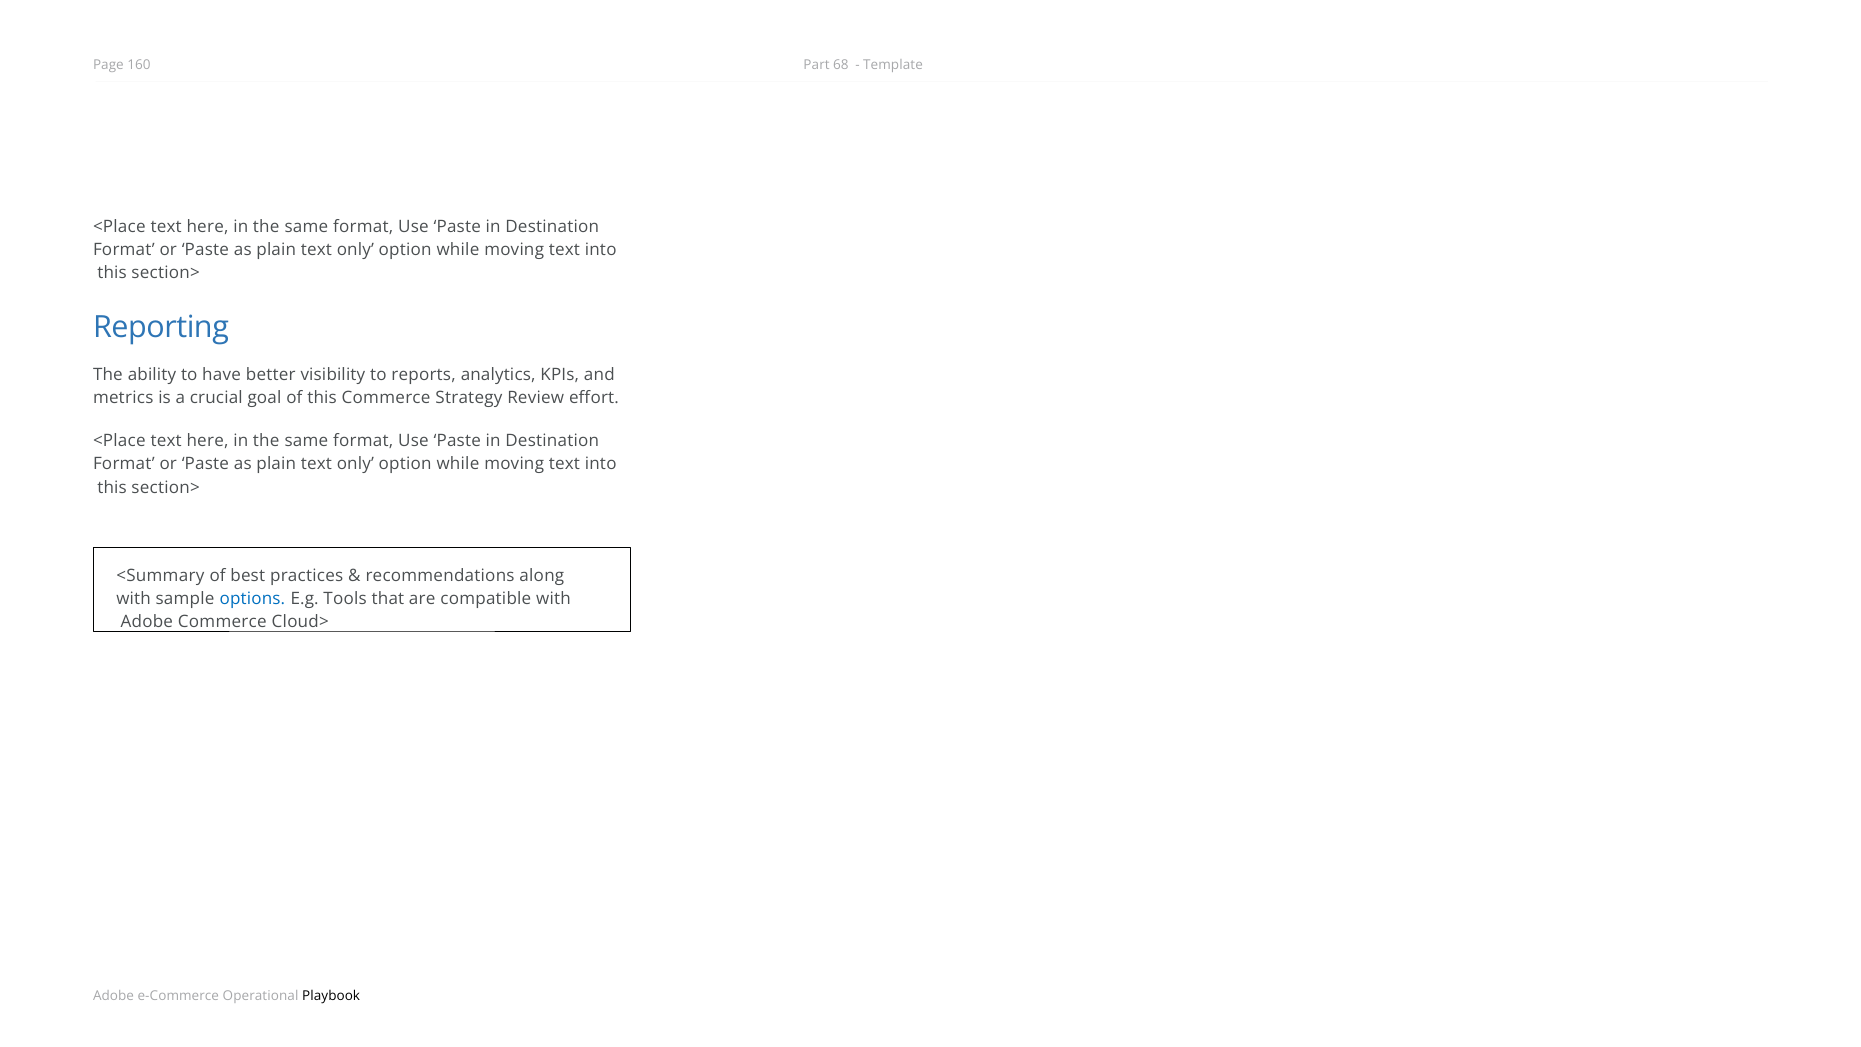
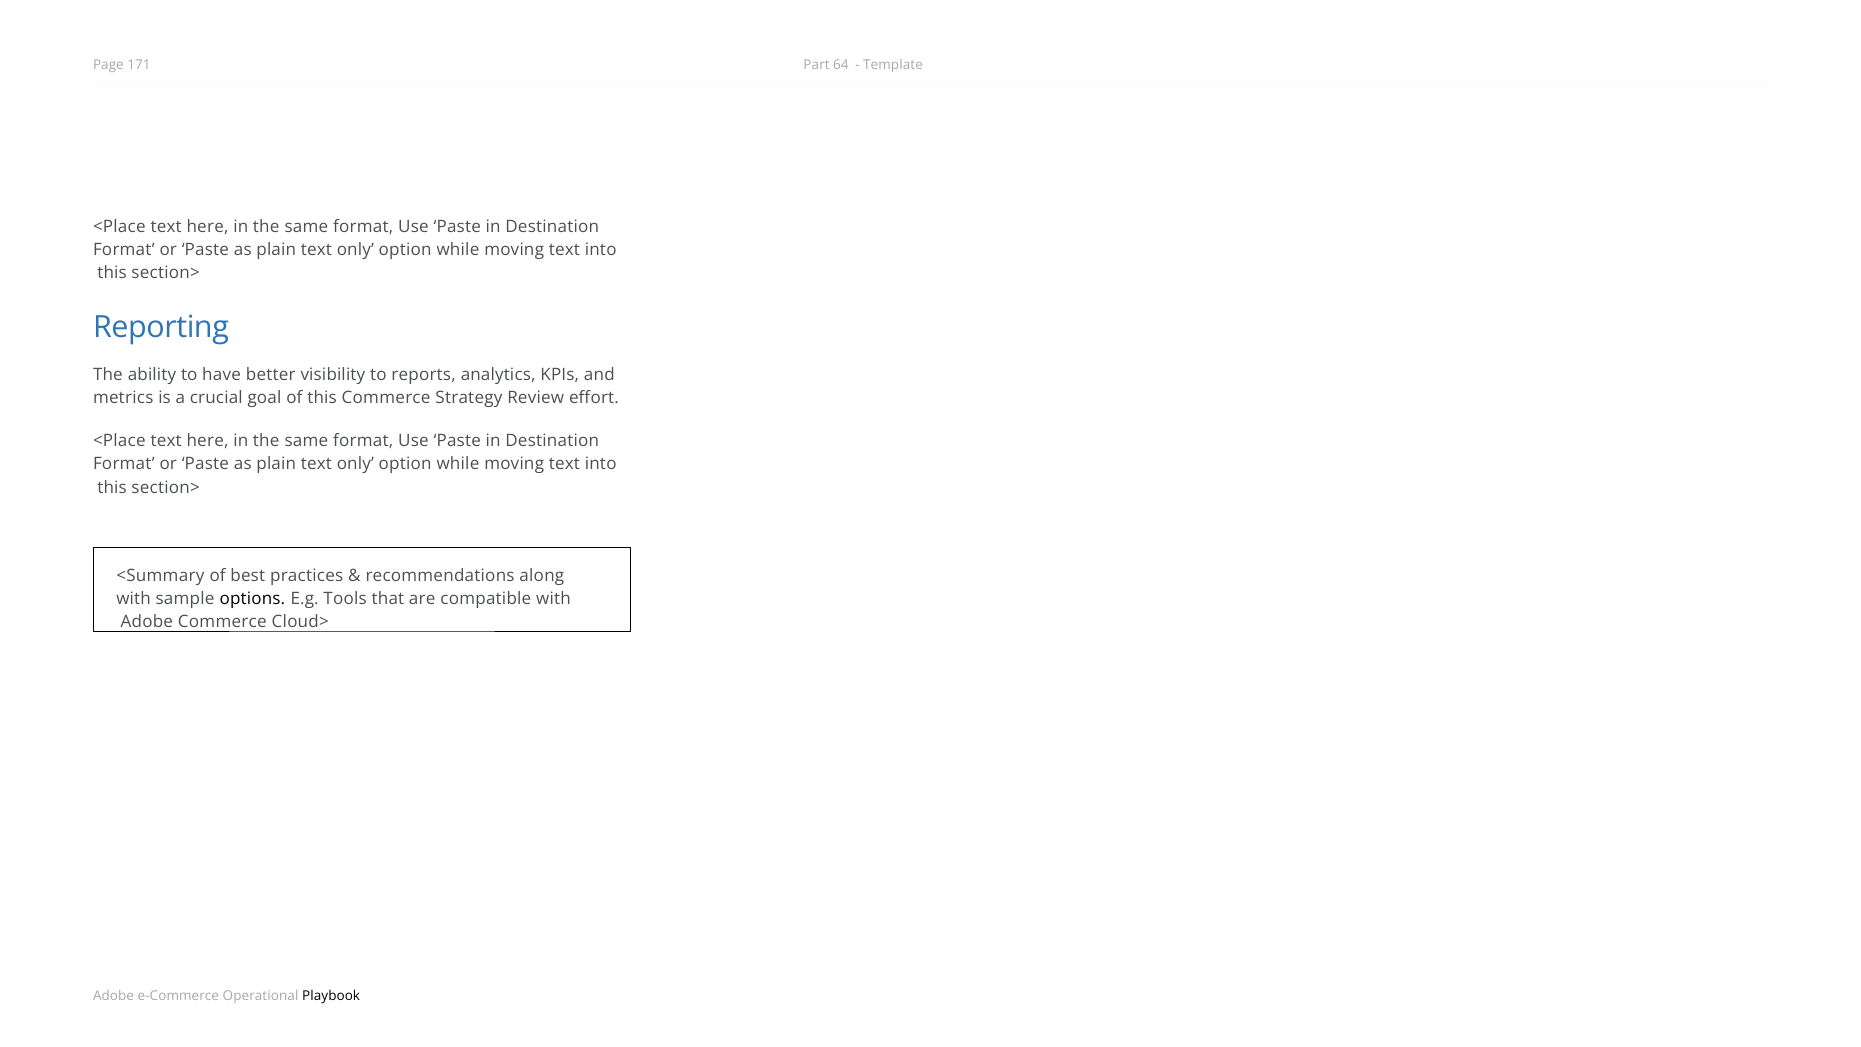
160: 160 -> 171
68: 68 -> 64
options colour: blue -> black
